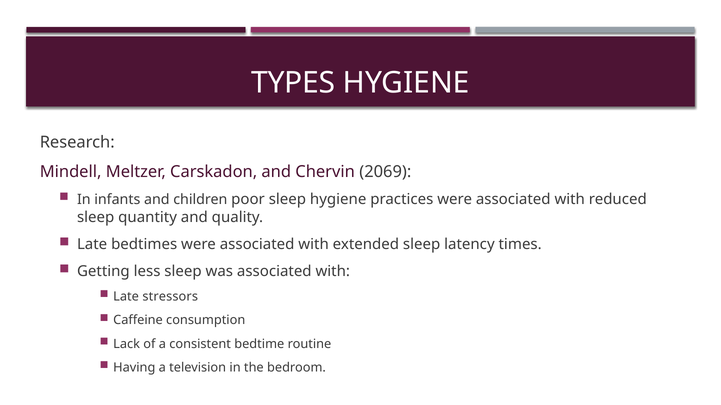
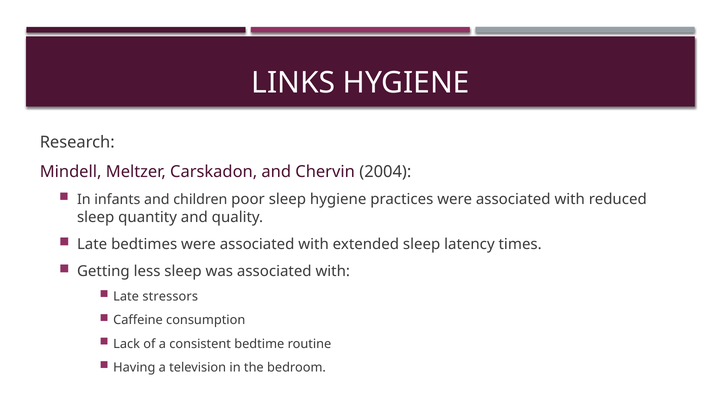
TYPES: TYPES -> LINKS
2069: 2069 -> 2004
